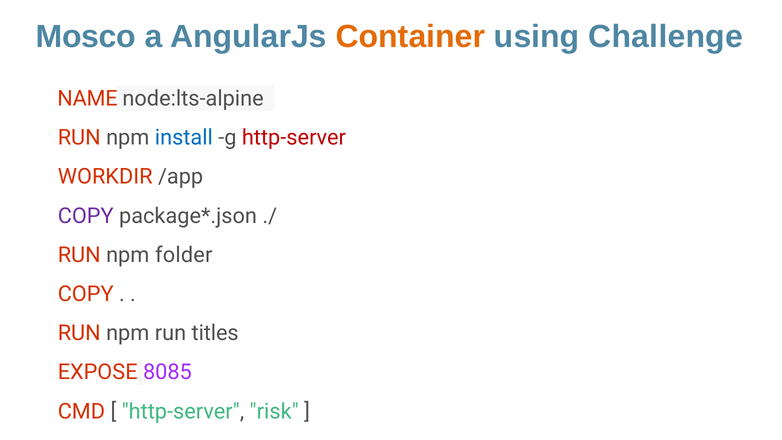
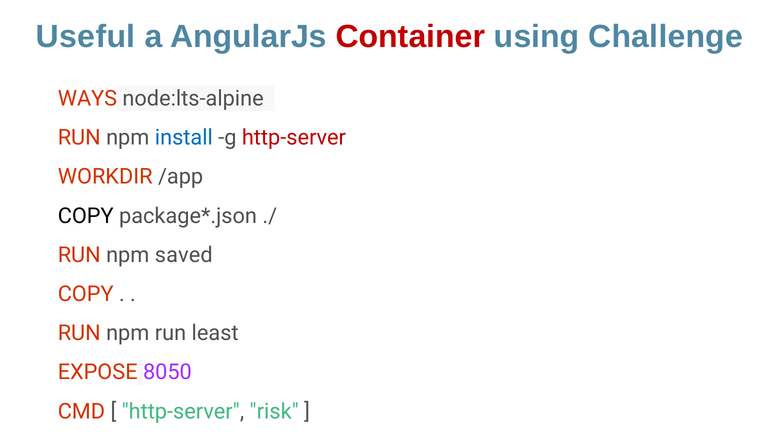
Mosco: Mosco -> Useful
Container colour: orange -> red
NAME: NAME -> WAYS
COPY at (86, 216) colour: purple -> black
folder: folder -> saved
titles: titles -> least
8085: 8085 -> 8050
